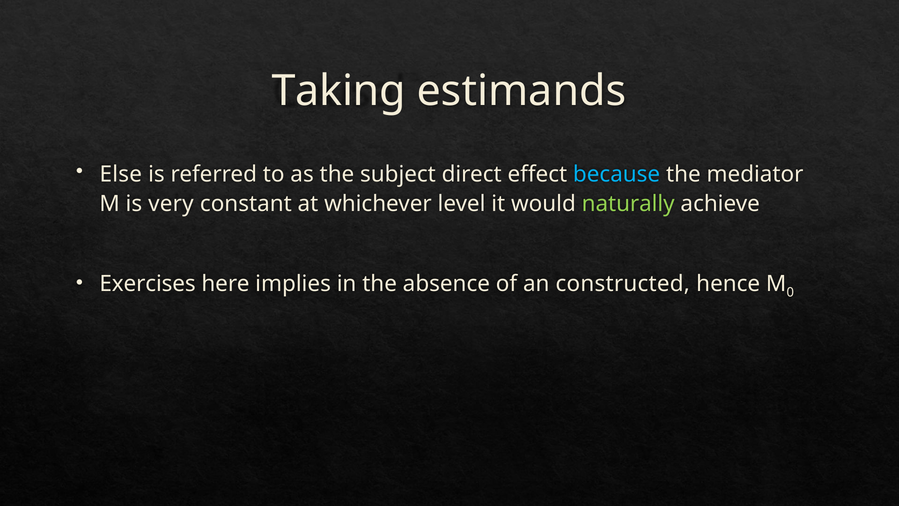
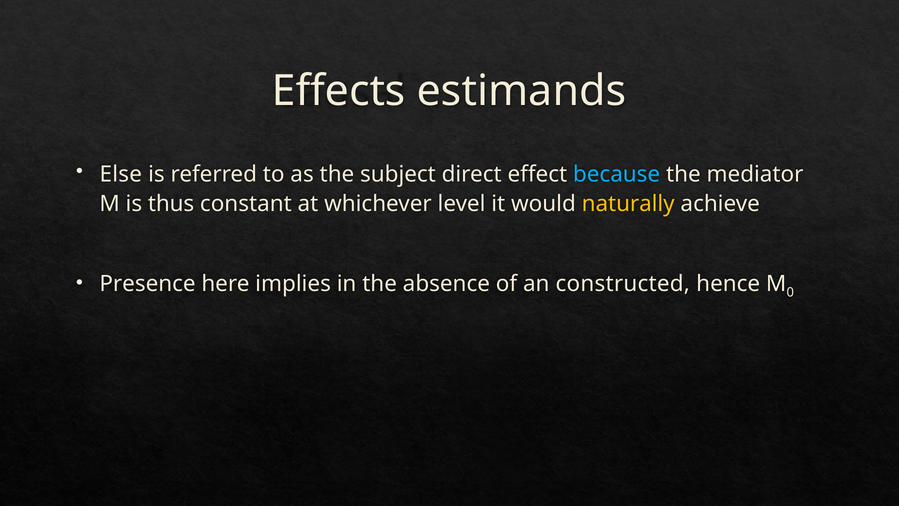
Taking: Taking -> Effects
very: very -> thus
naturally colour: light green -> yellow
Exercises: Exercises -> Presence
